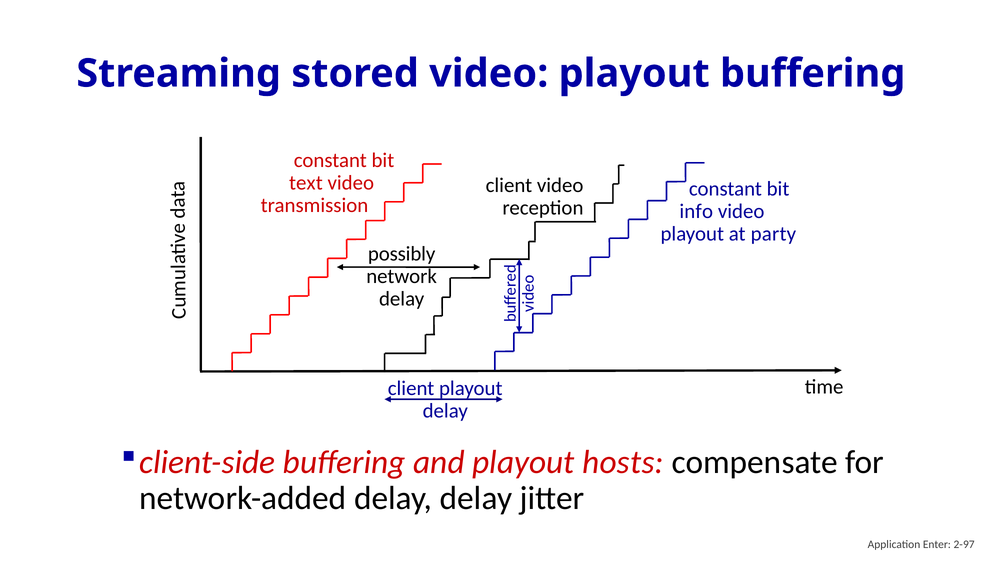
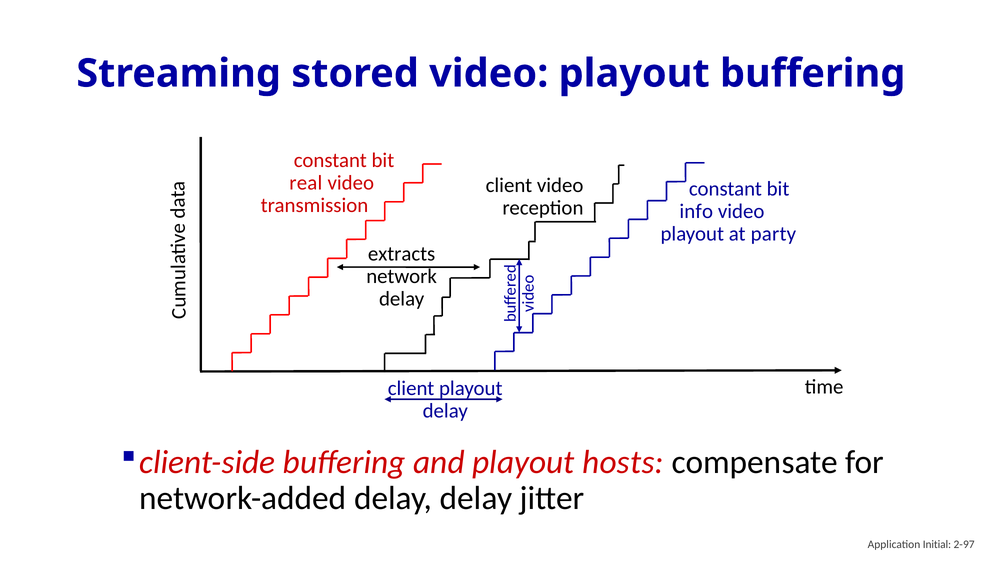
text: text -> real
possibly: possibly -> extracts
Enter: Enter -> Initial
